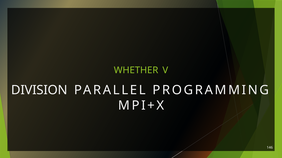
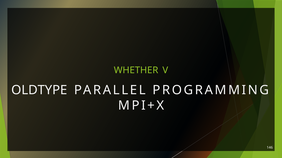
DIVISION: DIVISION -> OLDTYPE
